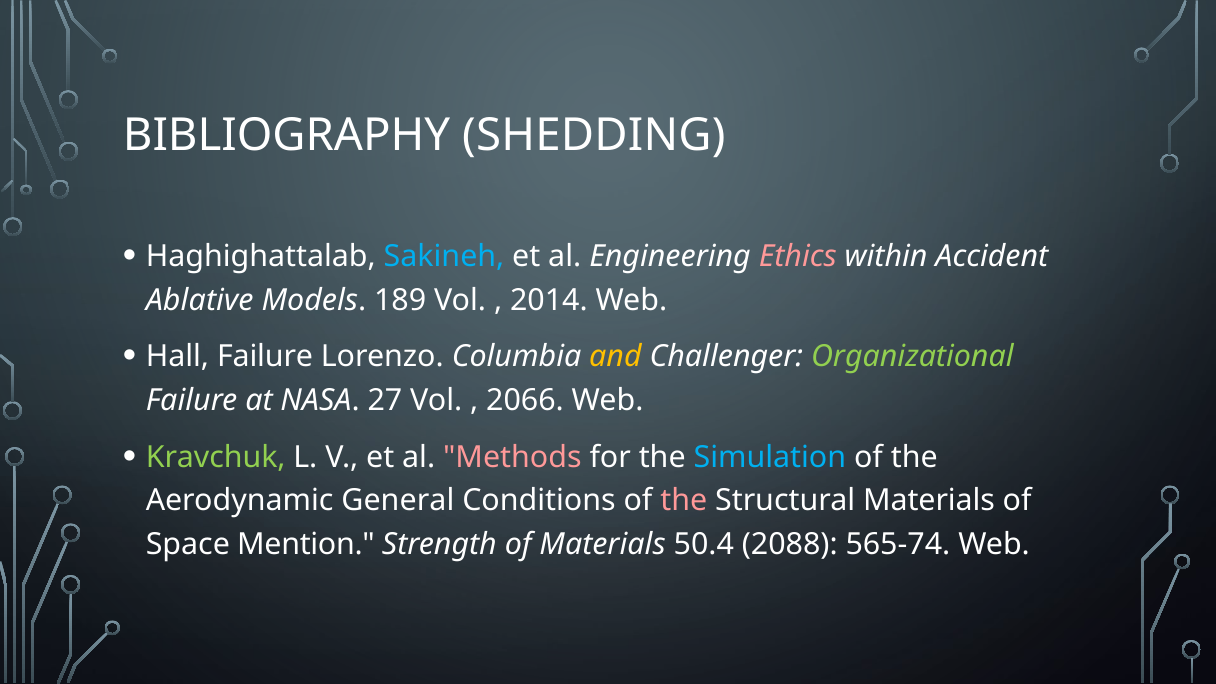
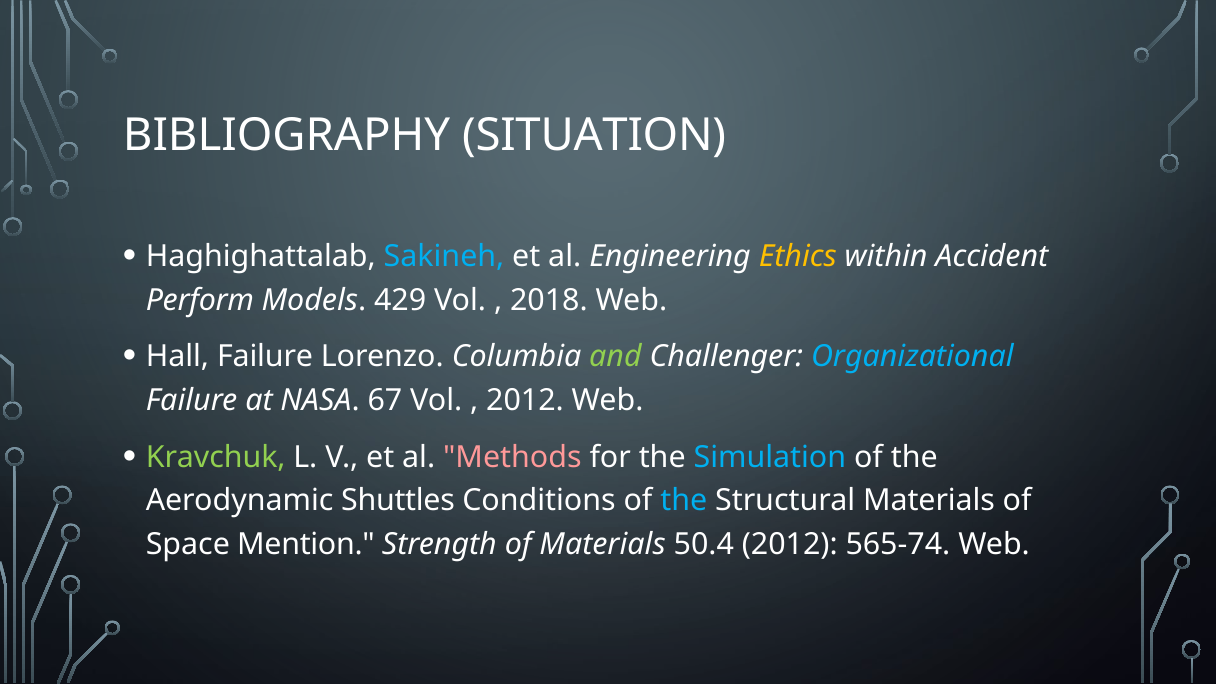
SHEDDING: SHEDDING -> SITUATION
Ethics colour: pink -> yellow
Ablative: Ablative -> Perform
189: 189 -> 429
2014: 2014 -> 2018
and colour: yellow -> light green
Organizational colour: light green -> light blue
27: 27 -> 67
2066 at (525, 401): 2066 -> 2012
General: General -> Shuttles
the at (684, 501) colour: pink -> light blue
50.4 2088: 2088 -> 2012
